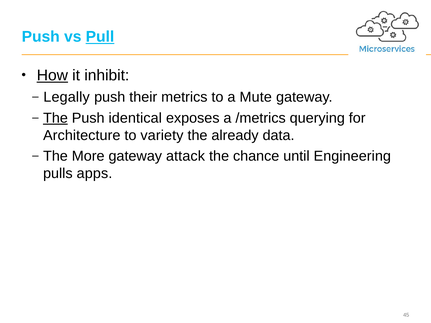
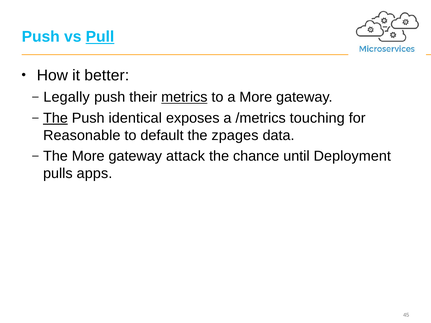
How underline: present -> none
inhibit: inhibit -> better
metrics underline: none -> present
a Mute: Mute -> More
querying: querying -> touching
Architecture: Architecture -> Reasonable
variety: variety -> default
already: already -> zpages
Engineering: Engineering -> Deployment
